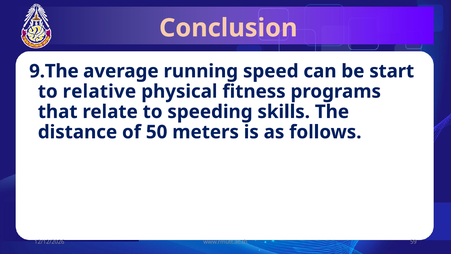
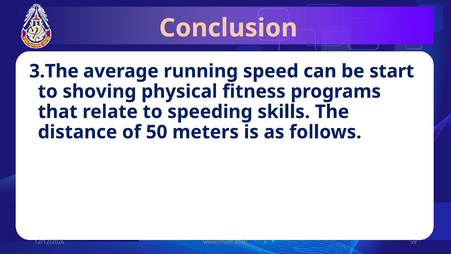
9.The: 9.The -> 3.The
relative: relative -> shoving
